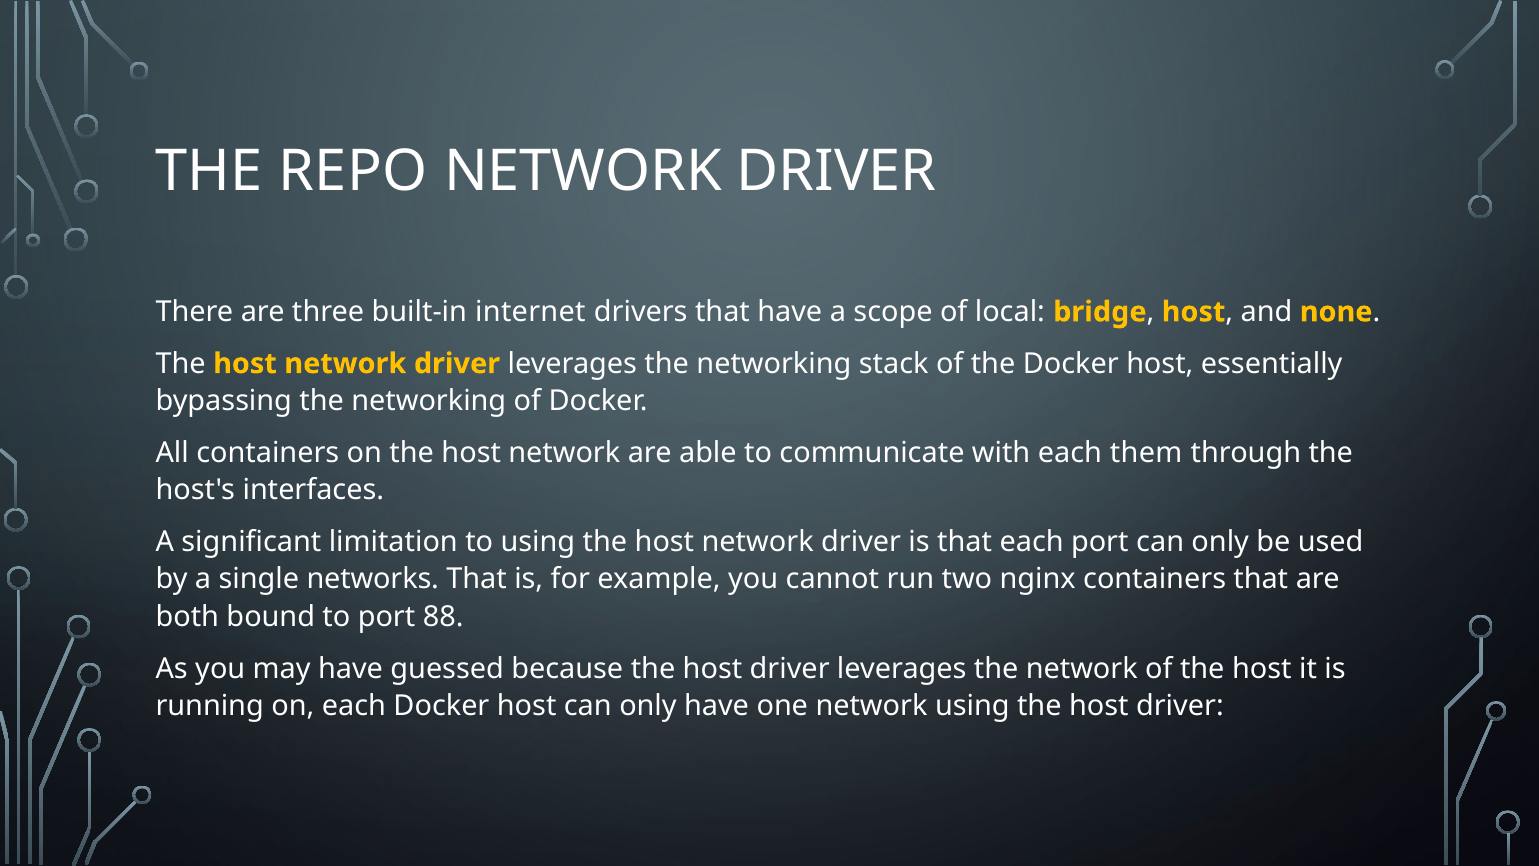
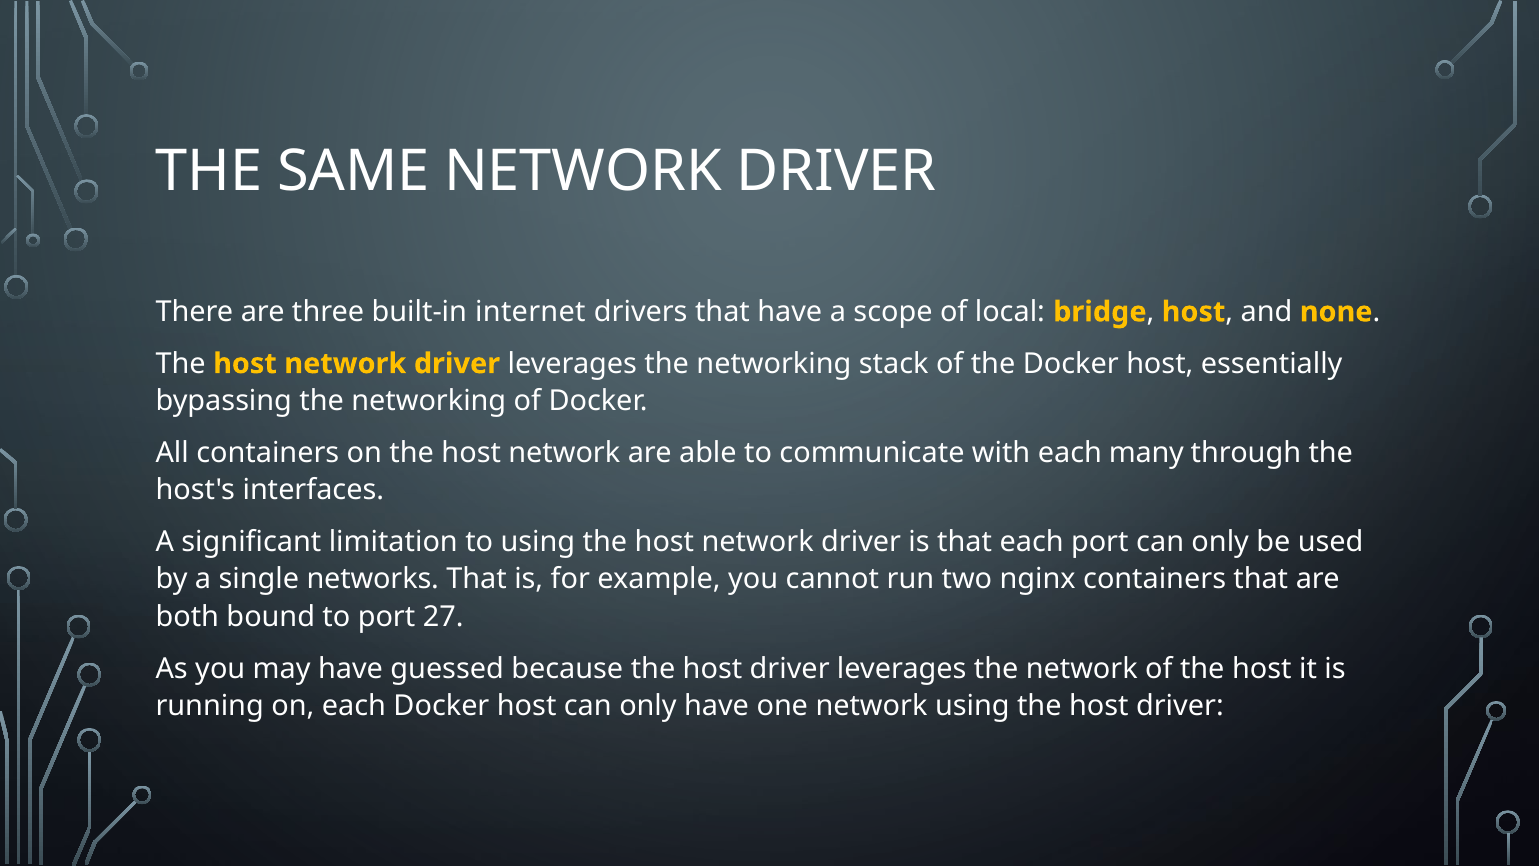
REPO: REPO -> SAME
them: them -> many
88: 88 -> 27
